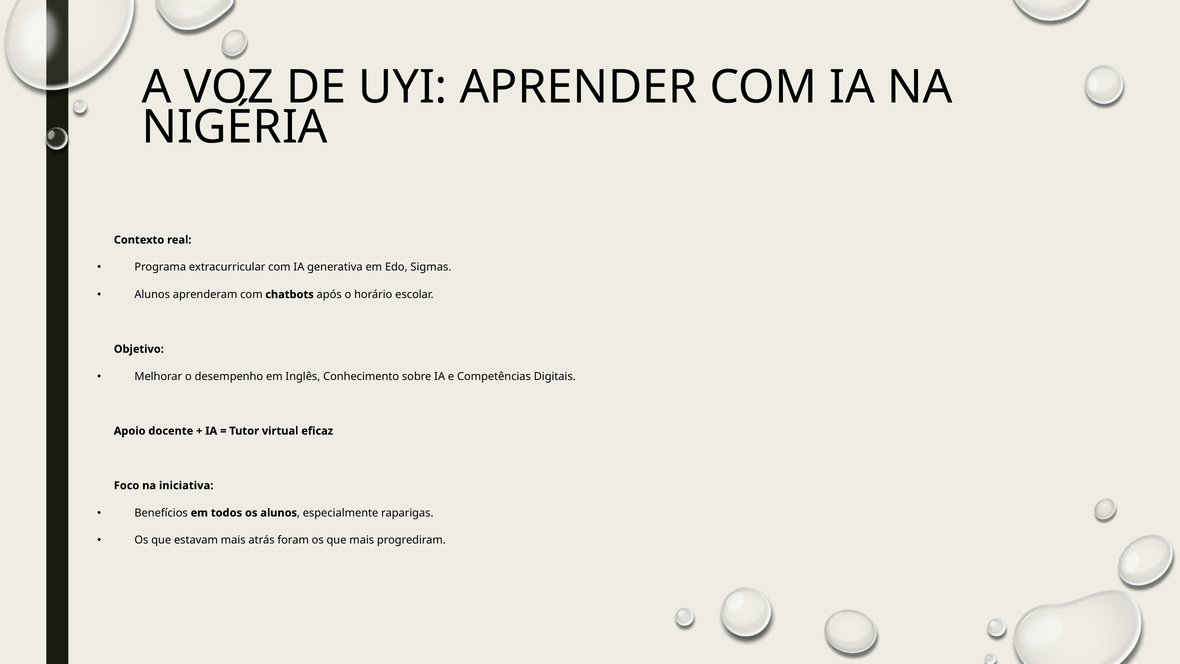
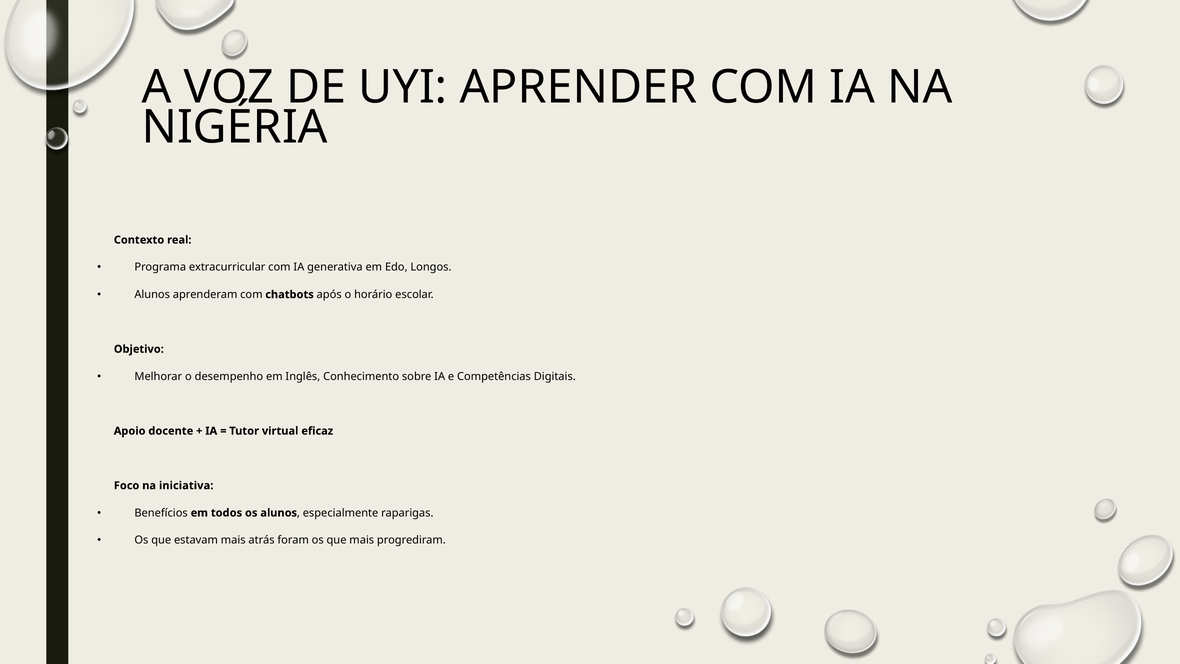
Sigmas: Sigmas -> Longos
